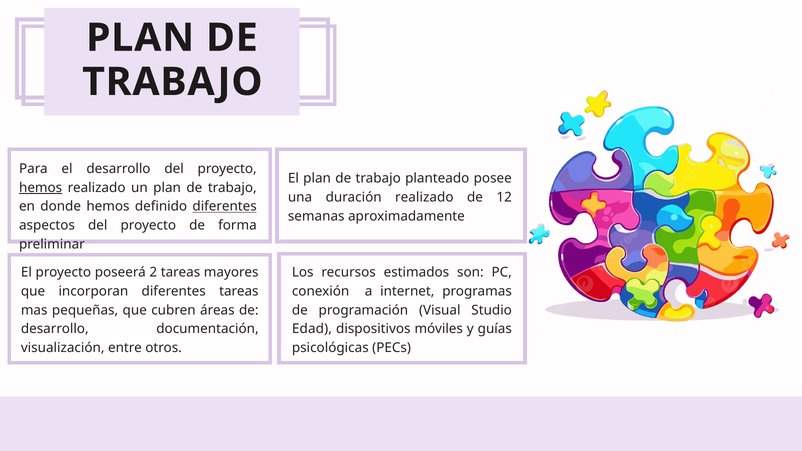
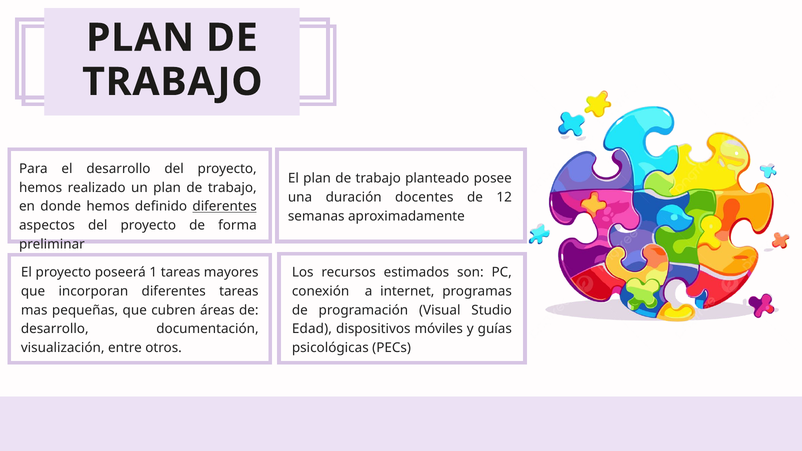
hemos at (41, 188) underline: present -> none
duración realizado: realizado -> docentes
2: 2 -> 1
